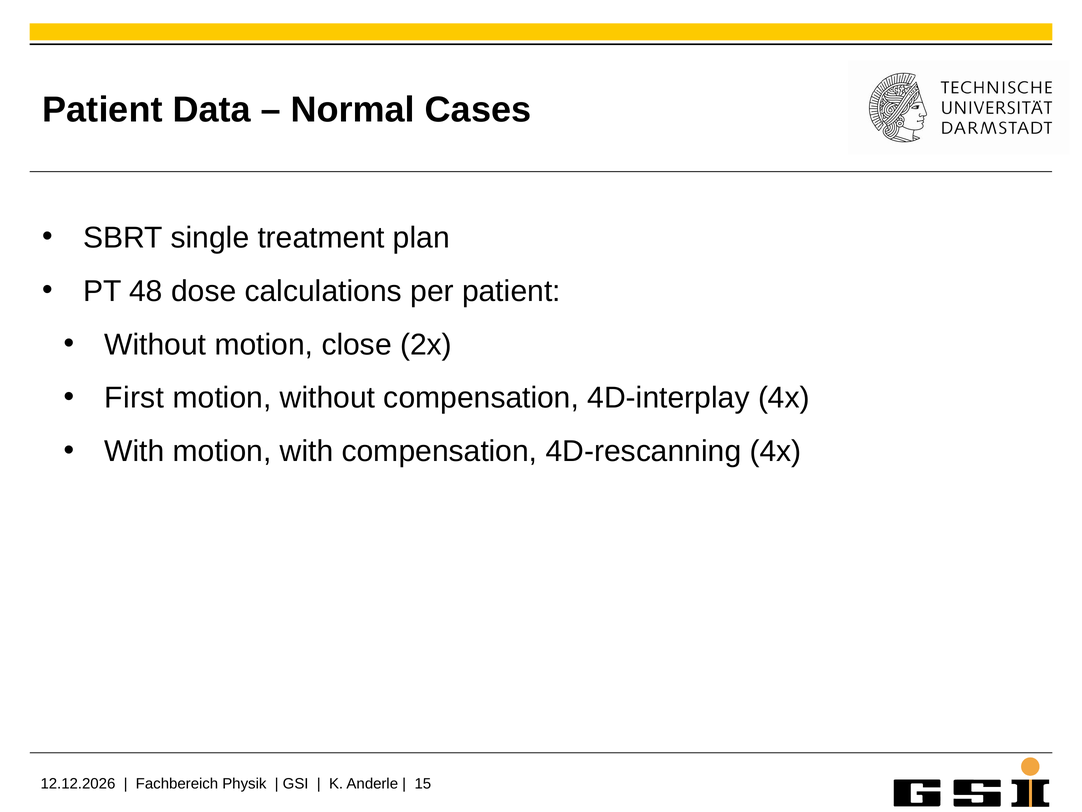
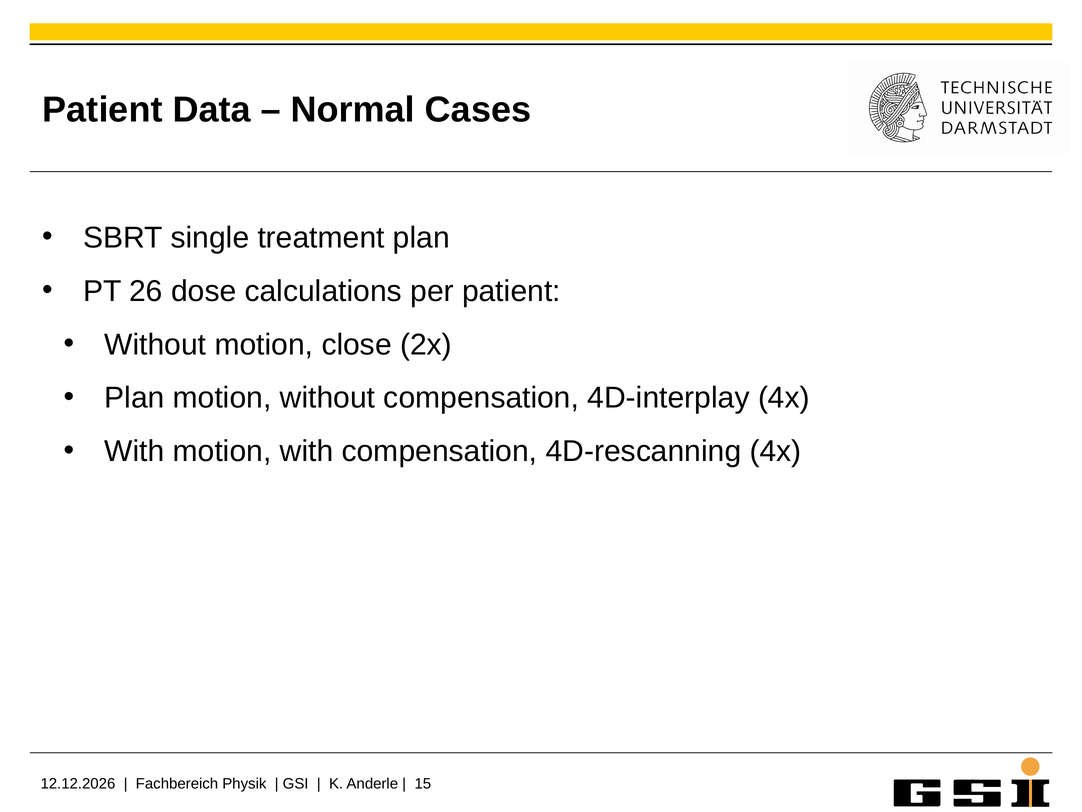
48: 48 -> 26
First at (134, 398): First -> Plan
